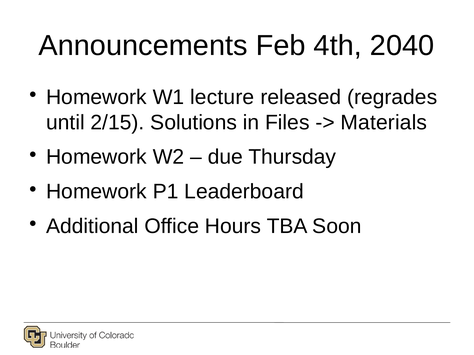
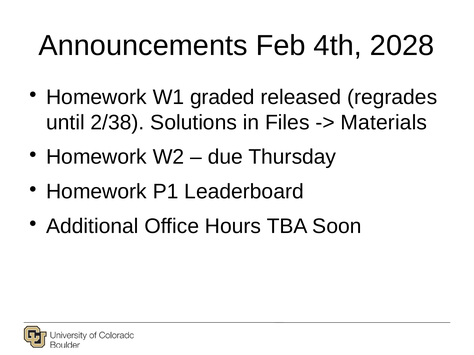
2040: 2040 -> 2028
lecture: lecture -> graded
2/15: 2/15 -> 2/38
